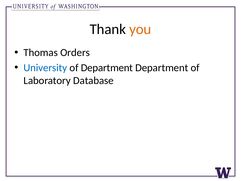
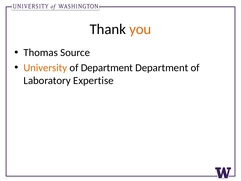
Orders: Orders -> Source
University colour: blue -> orange
Database: Database -> Expertise
